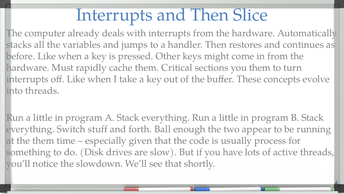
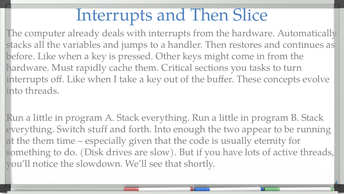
you them: them -> tasks
forth Ball: Ball -> Into
process: process -> eternity
